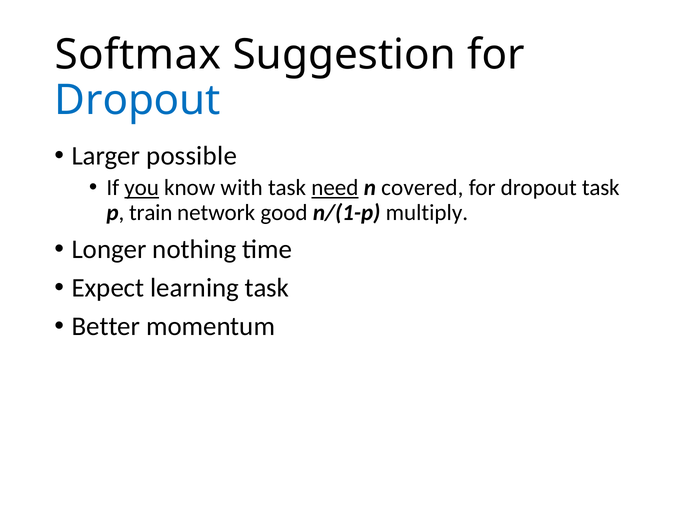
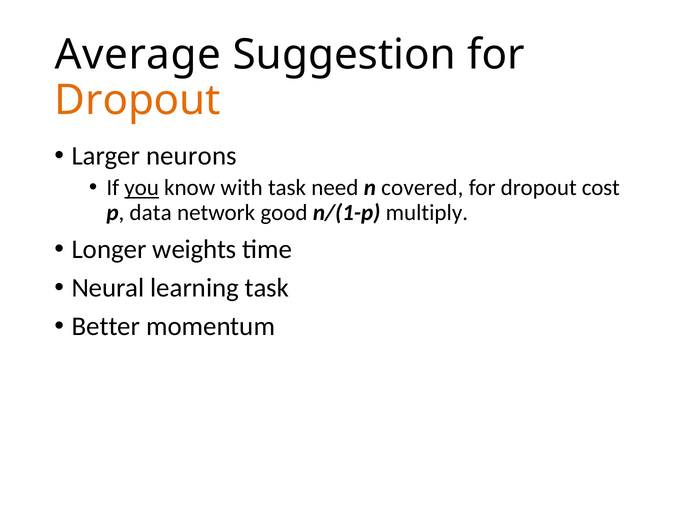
Softmax: Softmax -> Average
Dropout at (138, 100) colour: blue -> orange
possible: possible -> neurons
need underline: present -> none
dropout task: task -> cost
train: train -> data
nothing: nothing -> weights
Expect: Expect -> Neural
